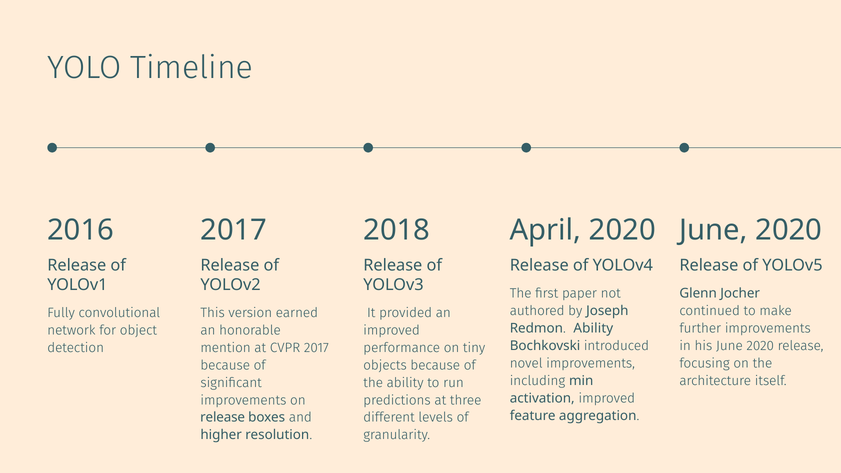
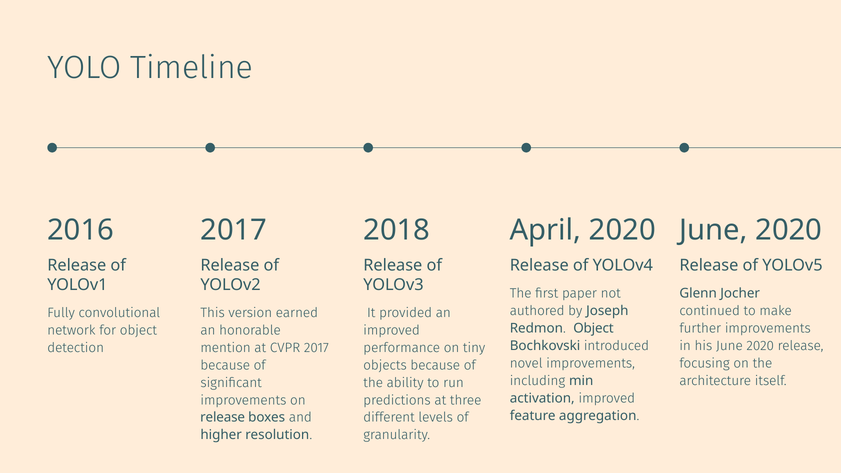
Ability at (593, 328): Ability -> Object
